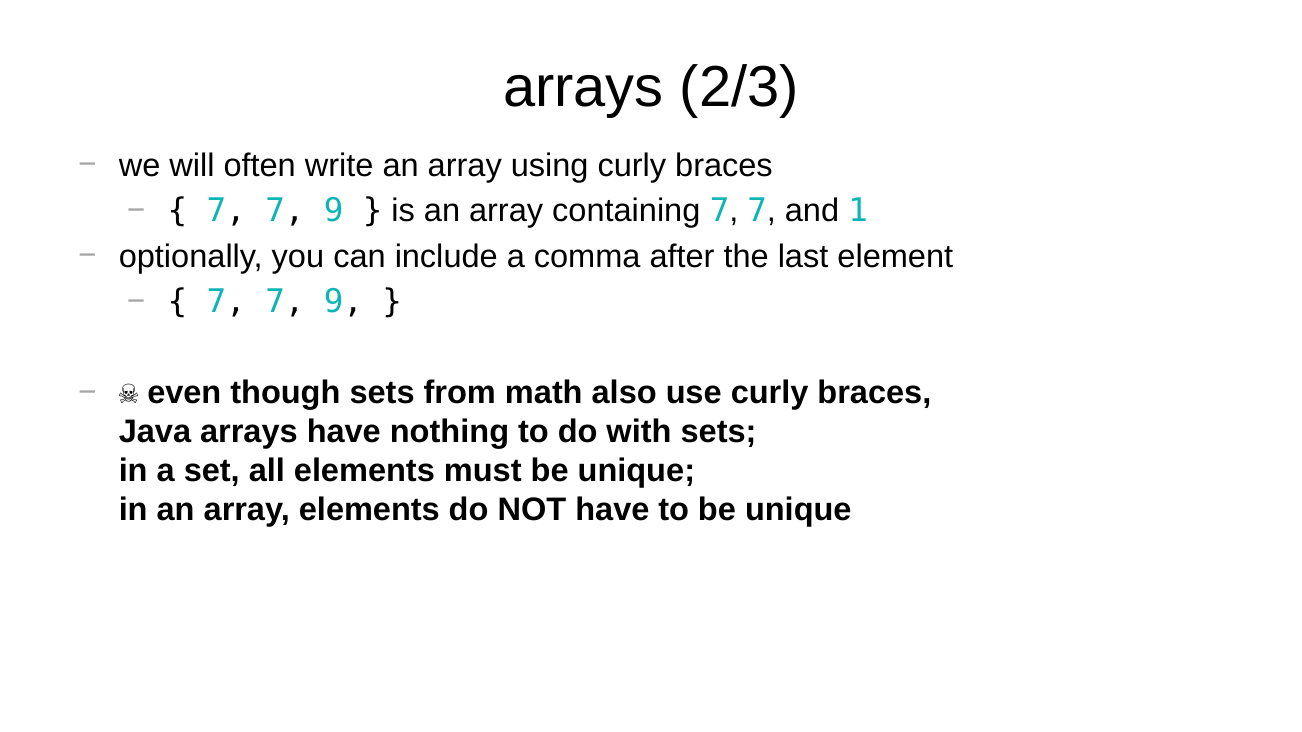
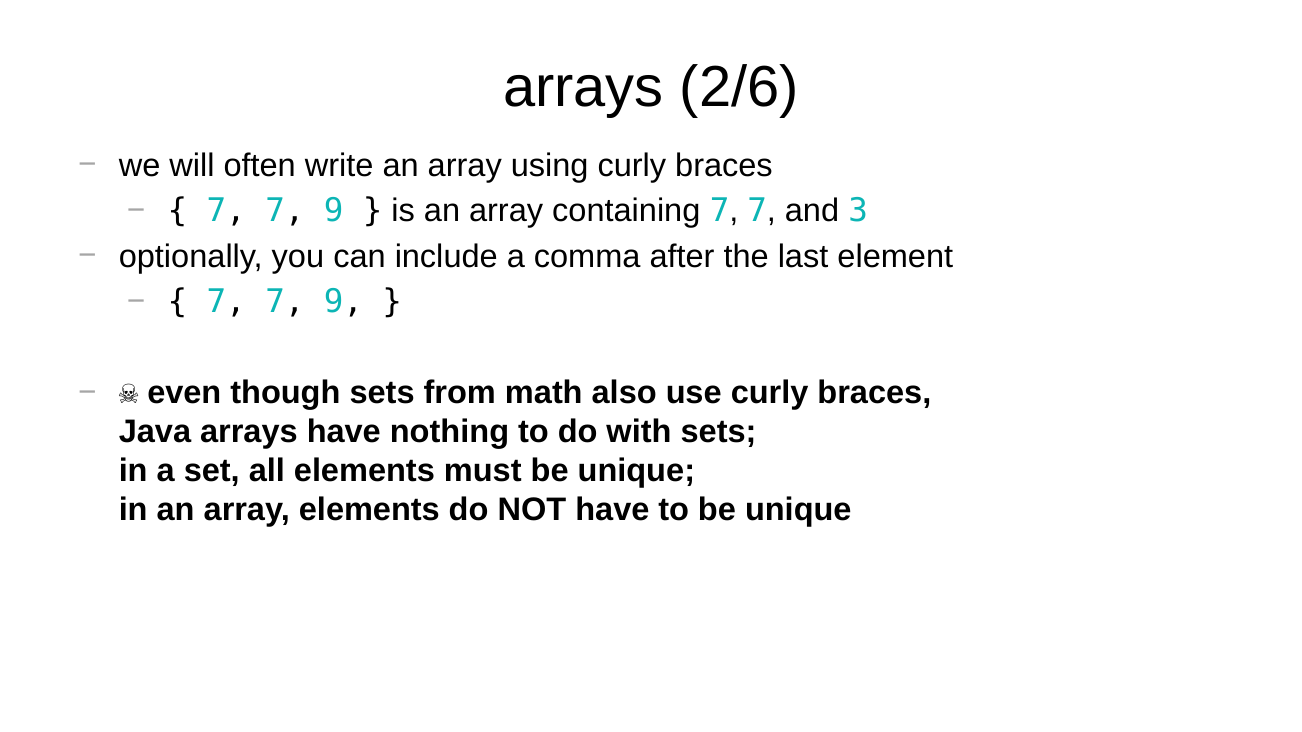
2/3: 2/3 -> 2/6
1: 1 -> 3
